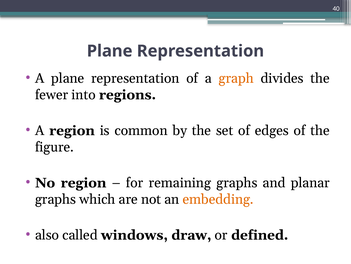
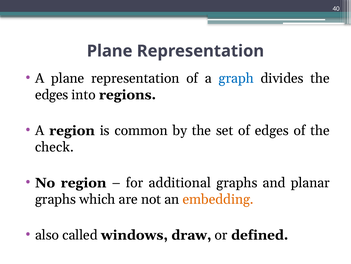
graph colour: orange -> blue
fewer at (52, 95): fewer -> edges
figure: figure -> check
remaining: remaining -> additional
